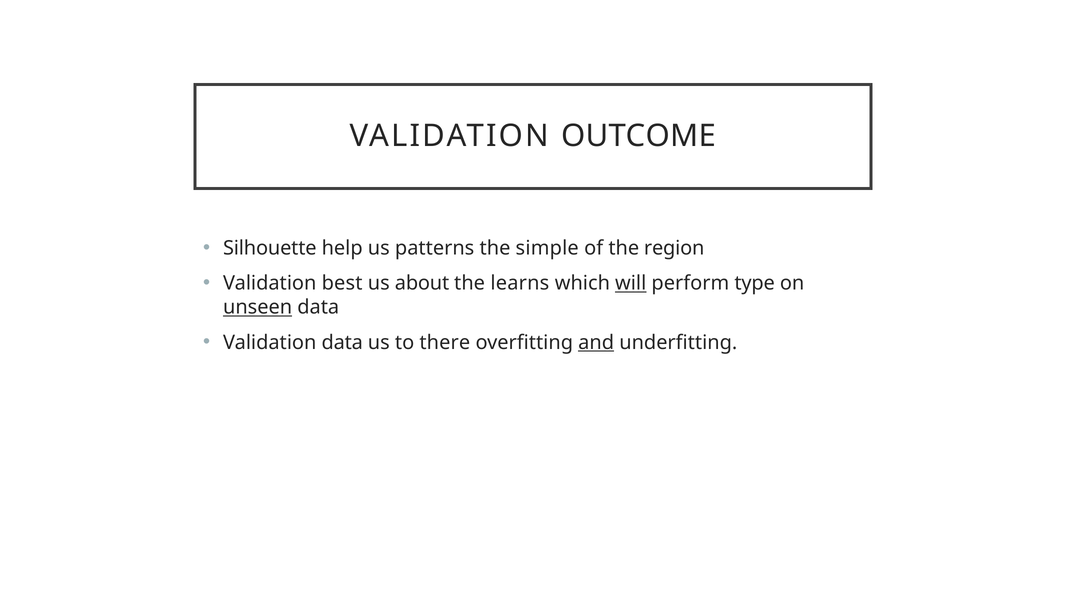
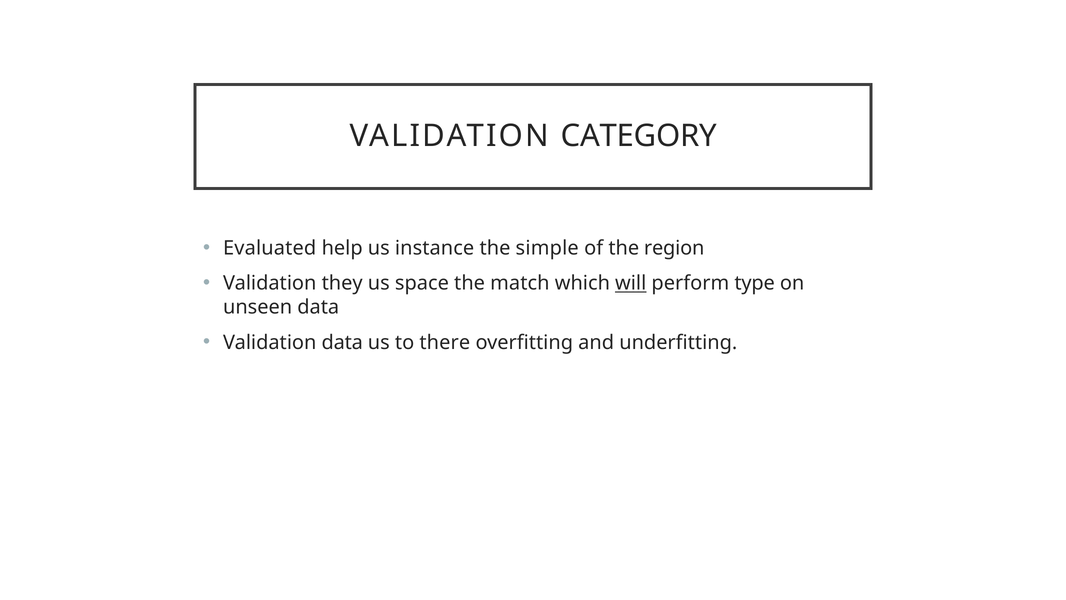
OUTCOME: OUTCOME -> CATEGORY
Silhouette: Silhouette -> Evaluated
patterns: patterns -> instance
best: best -> they
about: about -> space
learns: learns -> match
unseen underline: present -> none
and underline: present -> none
